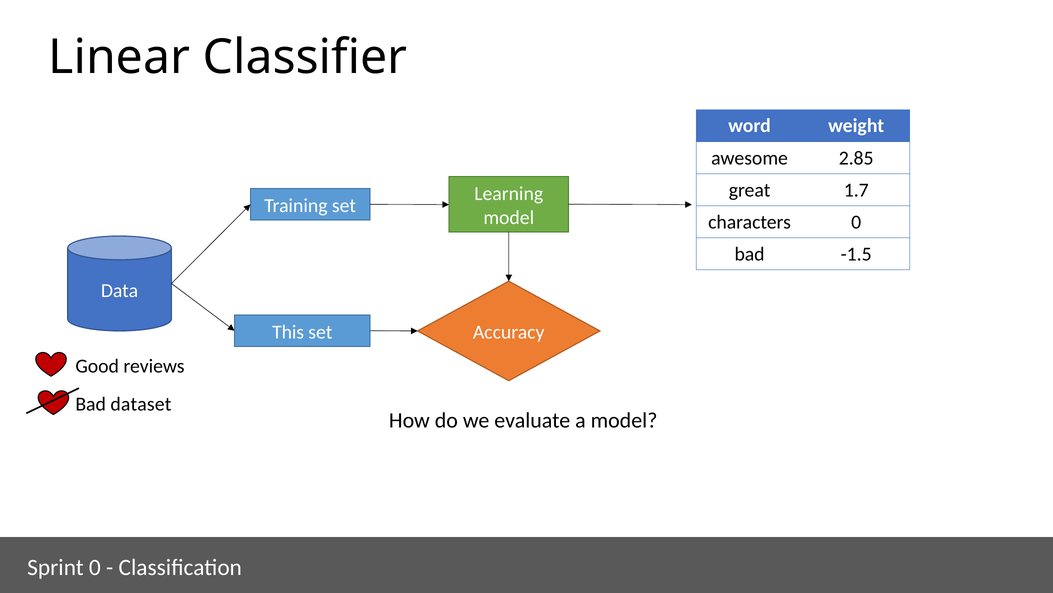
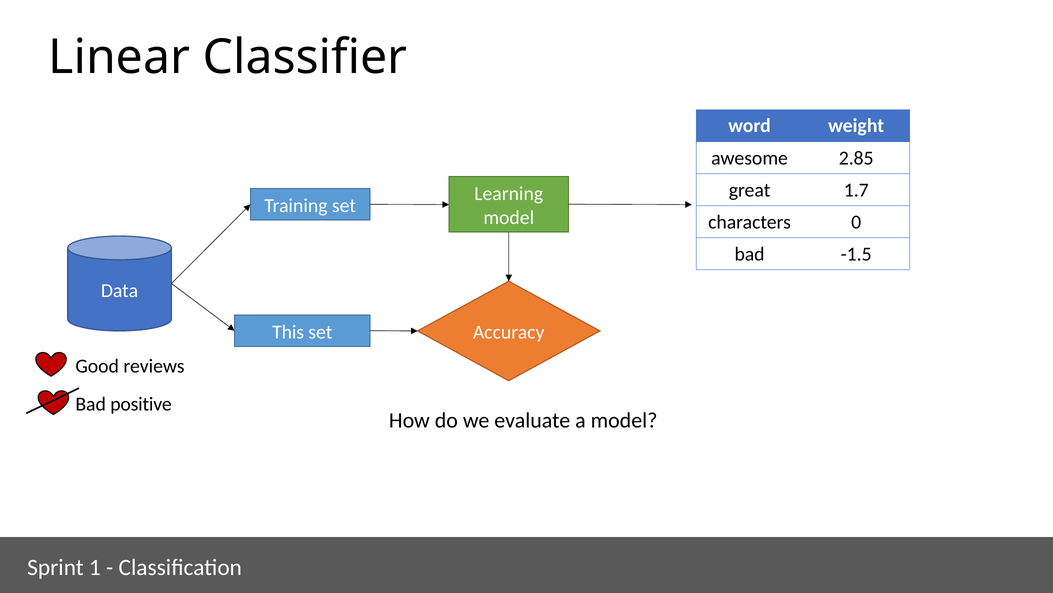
dataset: dataset -> positive
Sprint 0: 0 -> 1
